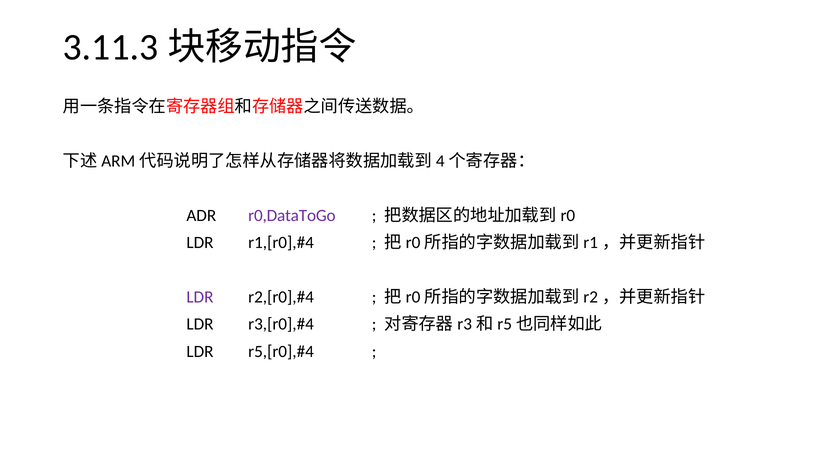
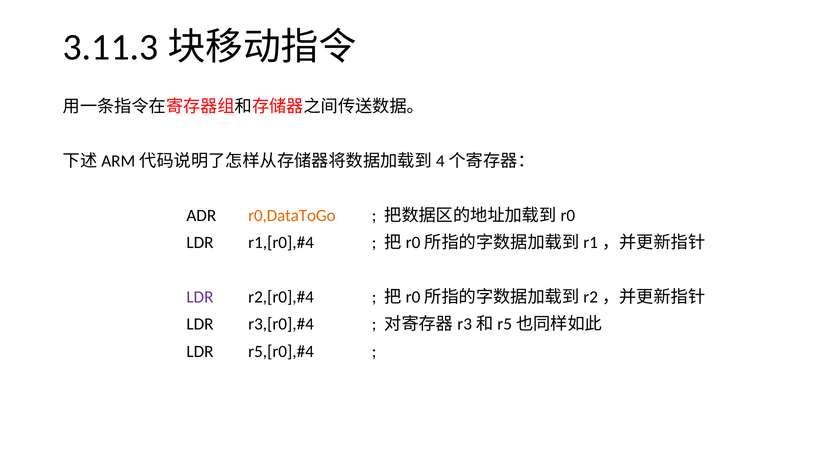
r0,DataToGo colour: purple -> orange
